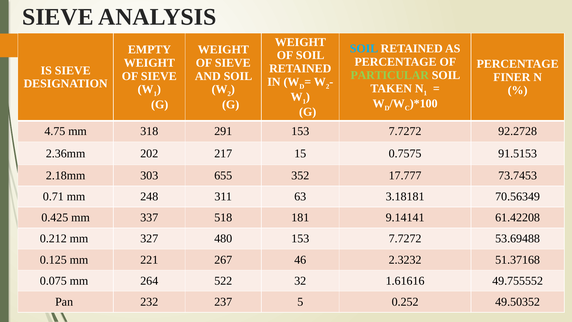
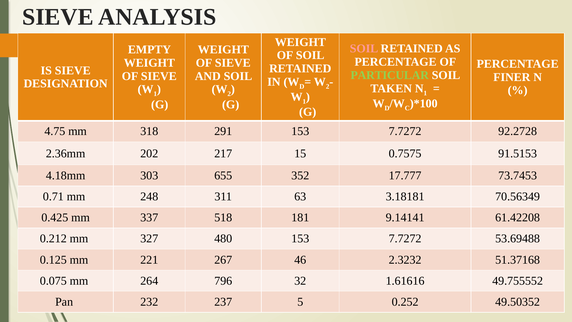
SOIL at (364, 49) colour: light blue -> pink
2.18mm: 2.18mm -> 4.18mm
522: 522 -> 796
